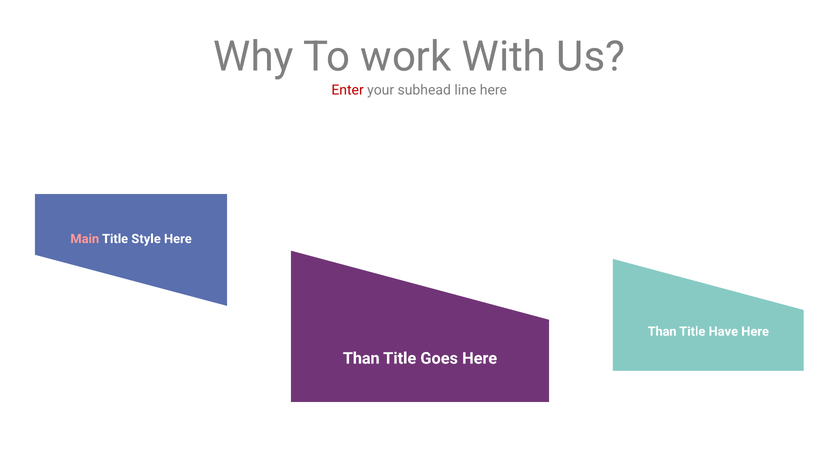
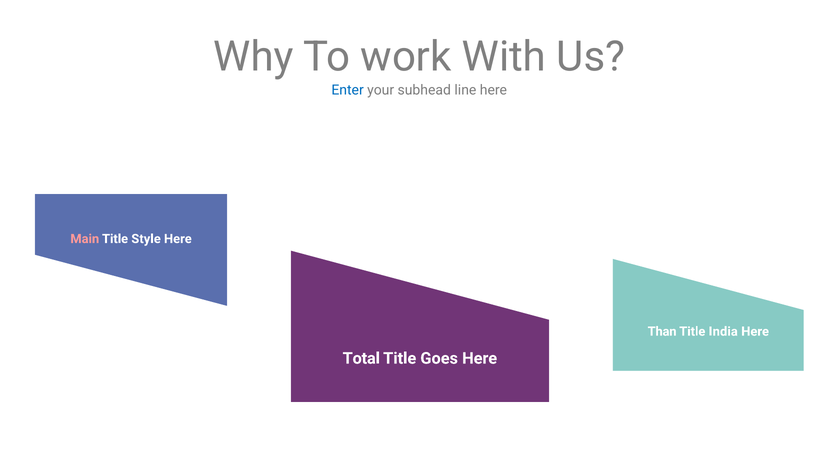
Enter colour: red -> blue
Have: Have -> India
Than at (361, 359): Than -> Total
